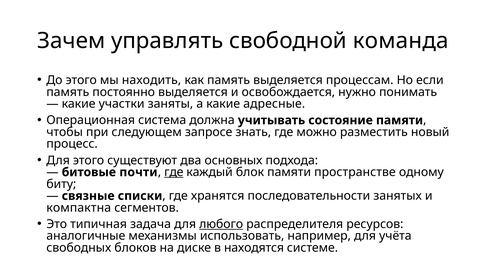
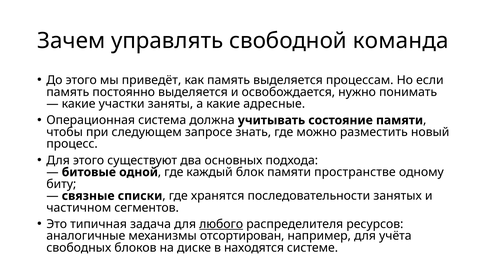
находить: находить -> приведёт
почти: почти -> одной
где at (174, 173) underline: present -> none
компактна: компактна -> частичном
использовать: использовать -> отсортирован
